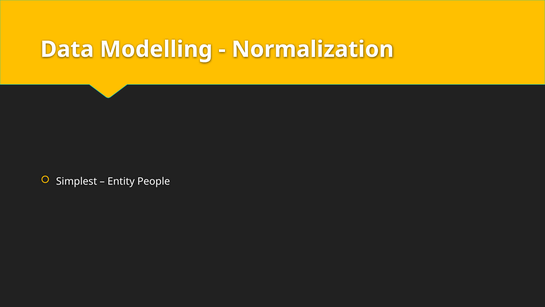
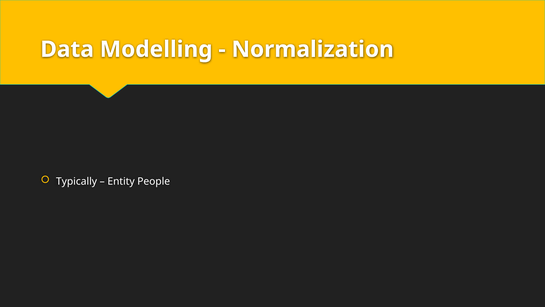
Simplest: Simplest -> Typically
